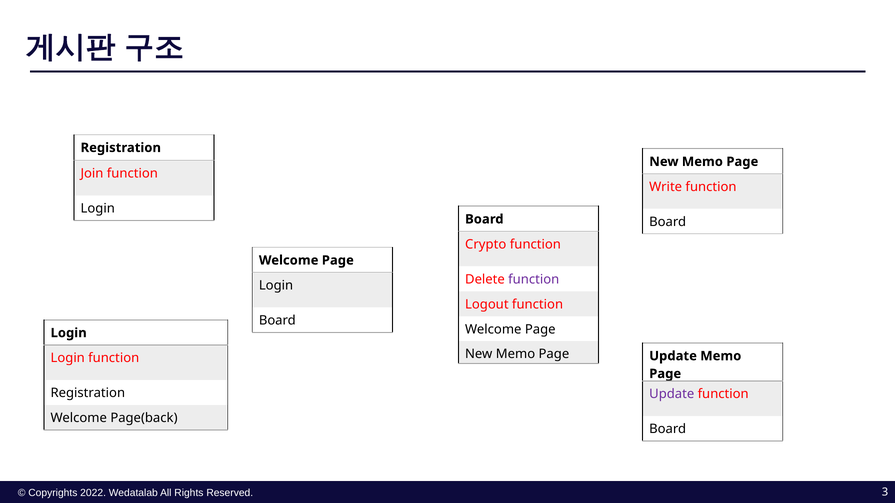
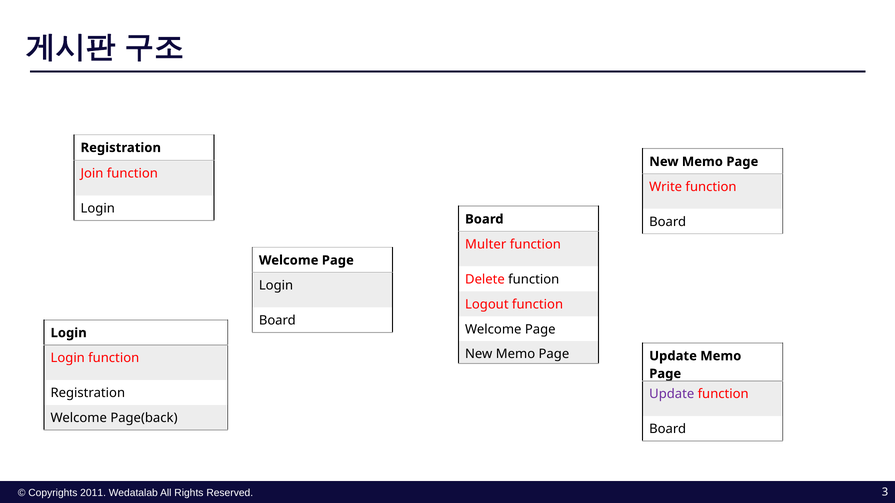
Crypto: Crypto -> Multer
function at (534, 279) colour: purple -> black
2022: 2022 -> 2011
